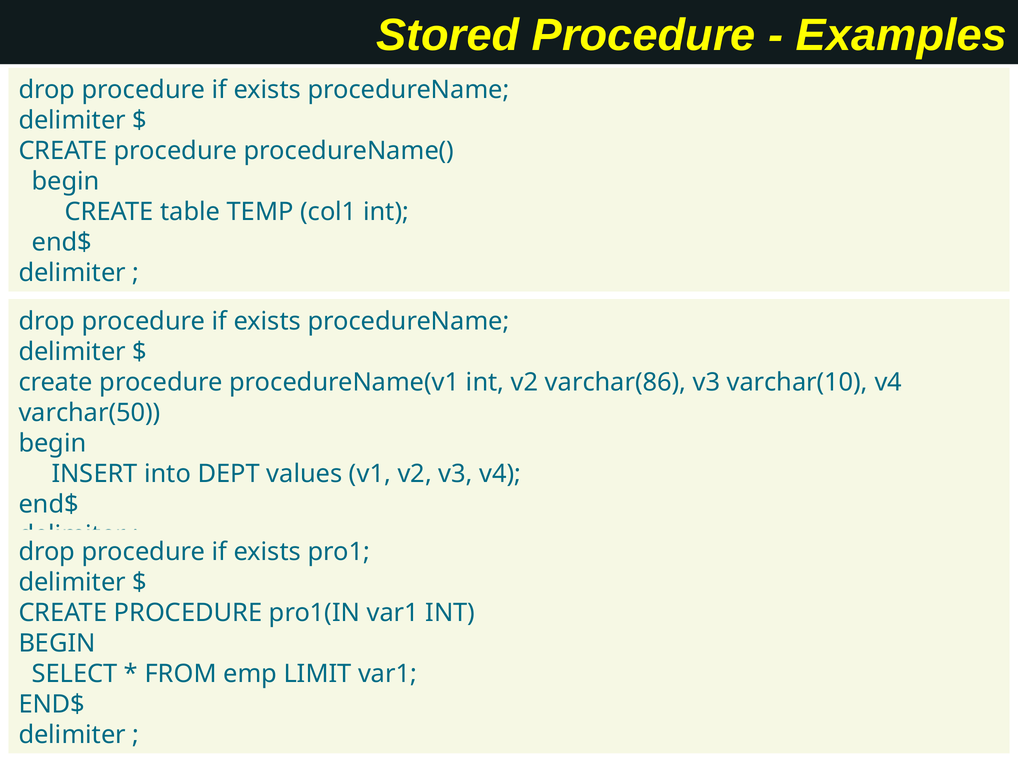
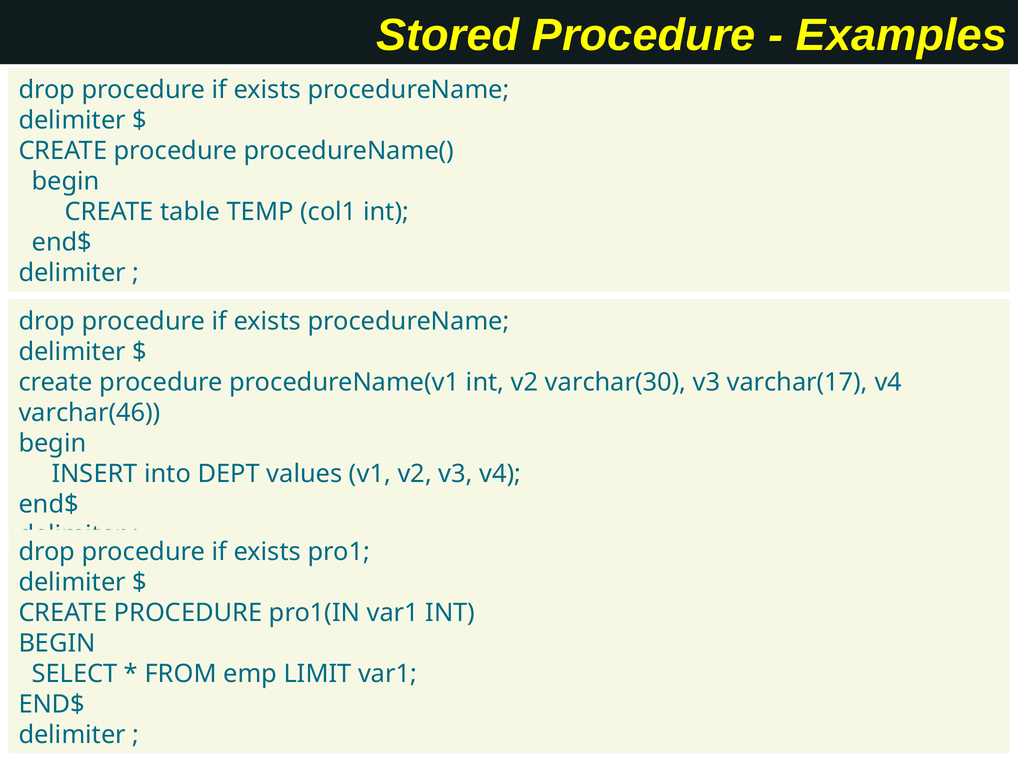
varchar(86: varchar(86 -> varchar(30
varchar(10: varchar(10 -> varchar(17
varchar(50: varchar(50 -> varchar(46
